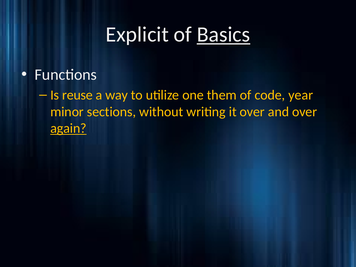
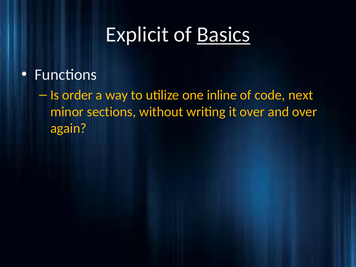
reuse: reuse -> order
them: them -> inline
year: year -> next
again underline: present -> none
